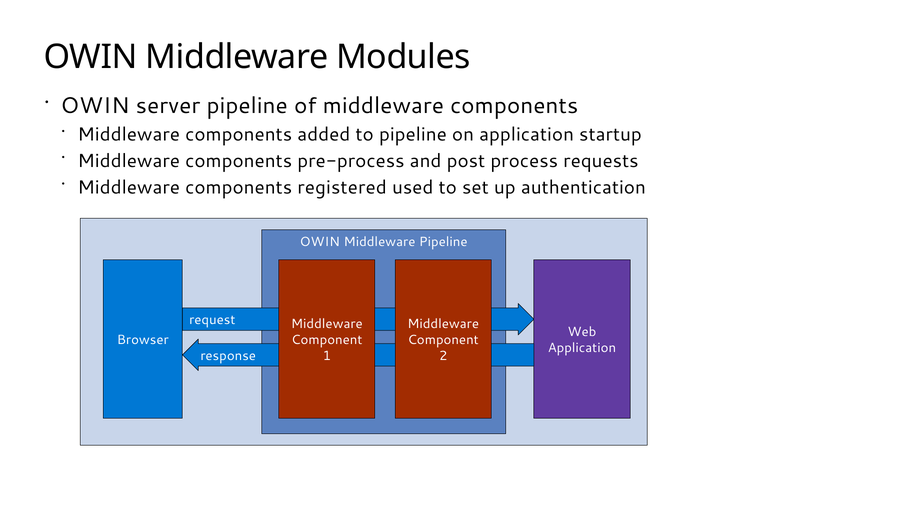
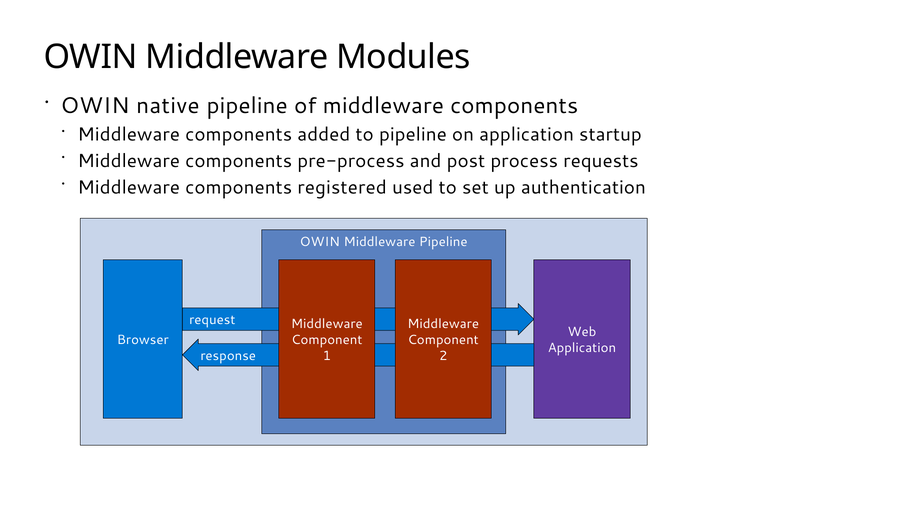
server: server -> native
